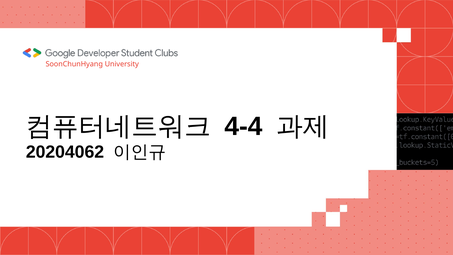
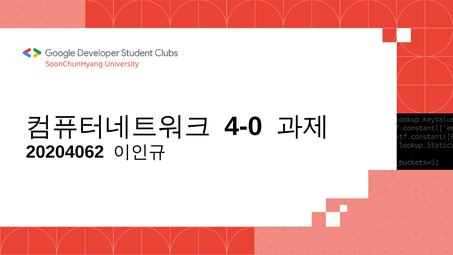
4-4: 4-4 -> 4-0
